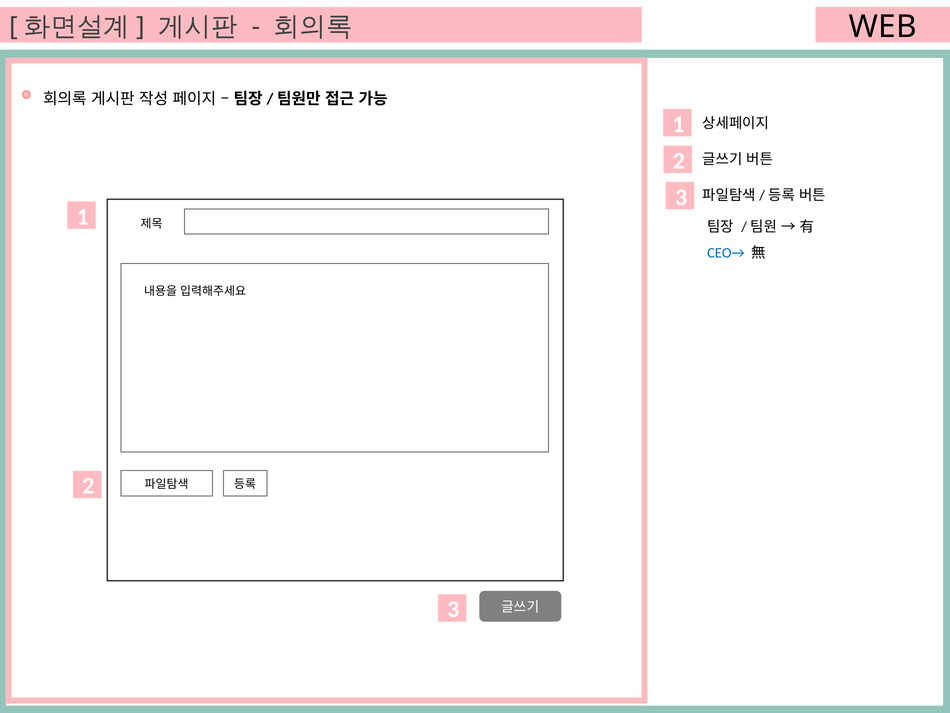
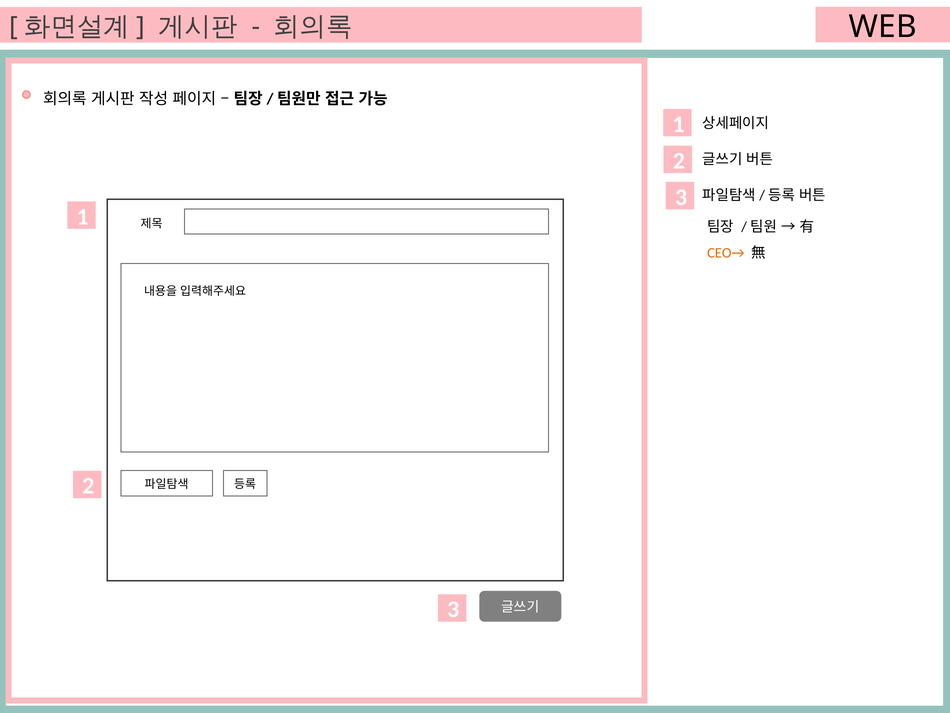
CEO→ colour: blue -> orange
